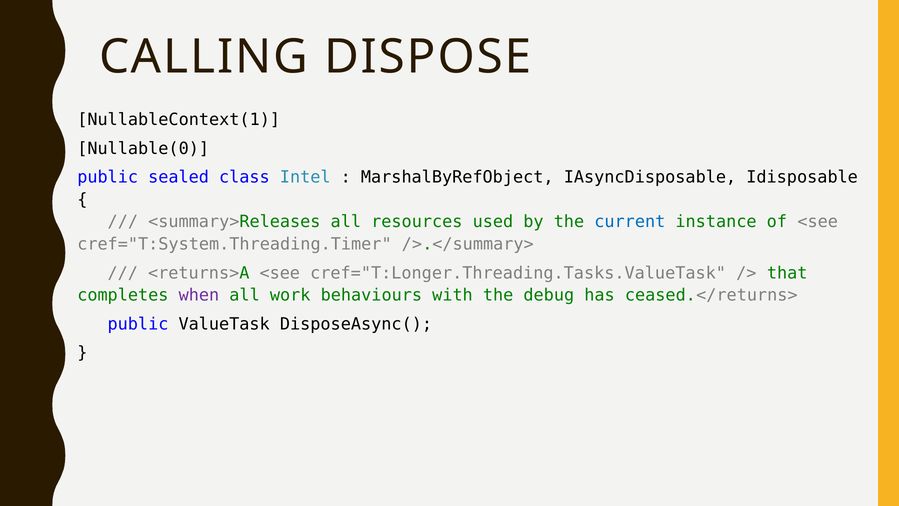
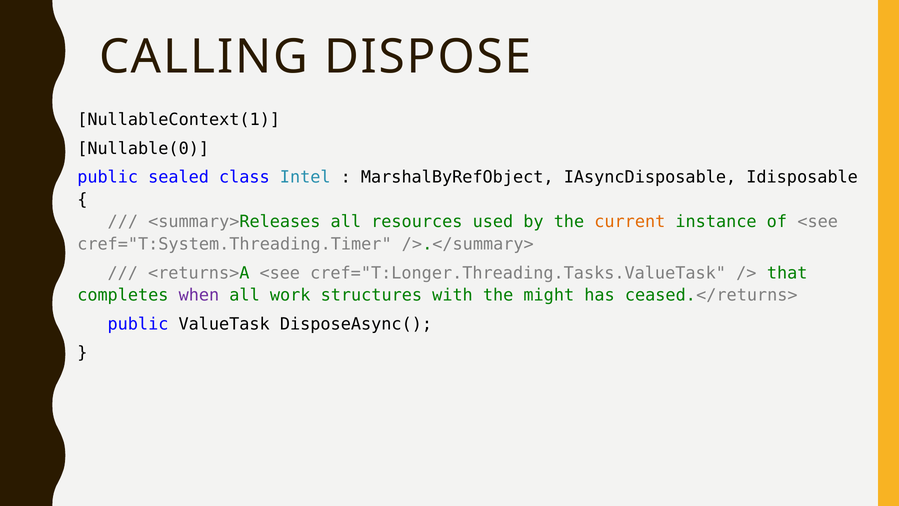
current colour: blue -> orange
behaviours: behaviours -> structures
debug: debug -> might
